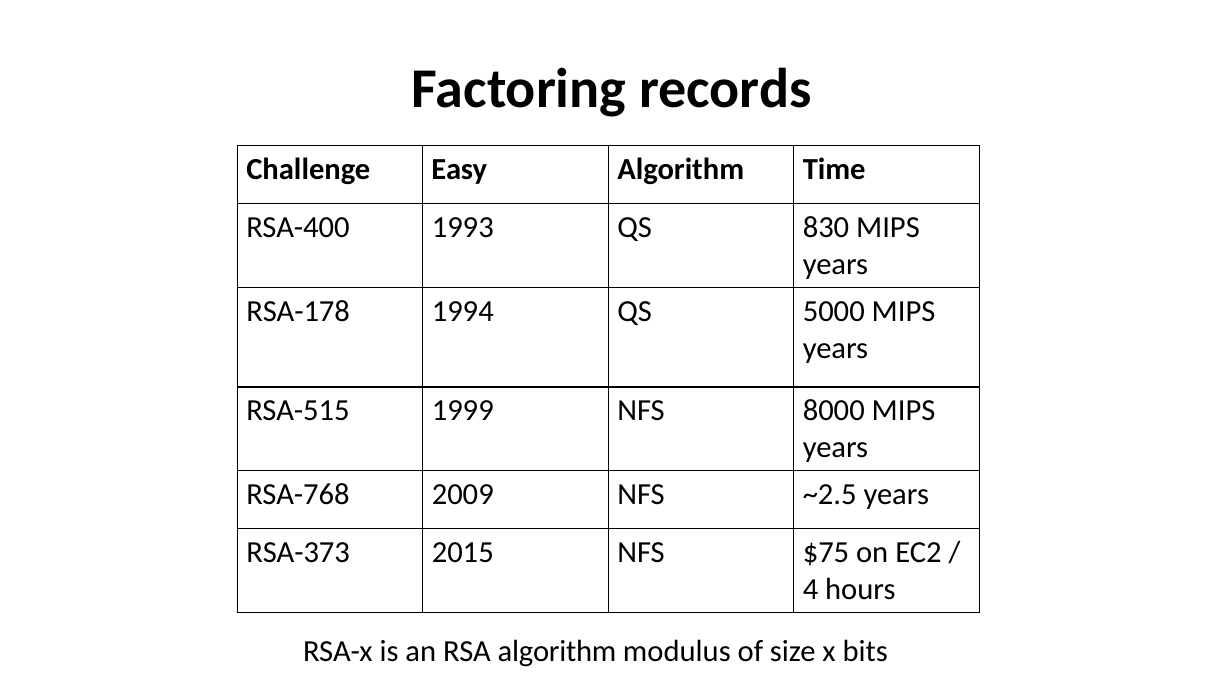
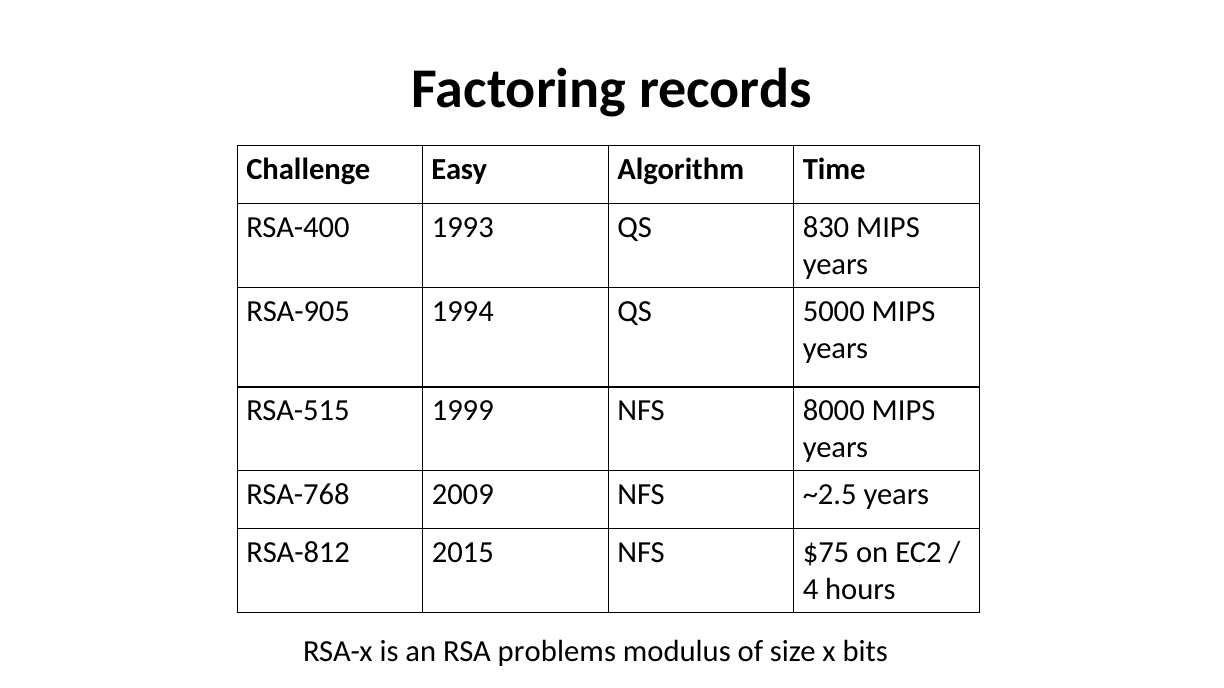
RSA-178: RSA-178 -> RSA-905
RSA-373: RSA-373 -> RSA-812
RSA algorithm: algorithm -> problems
